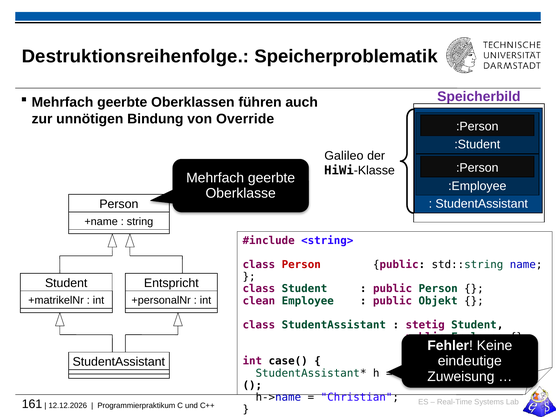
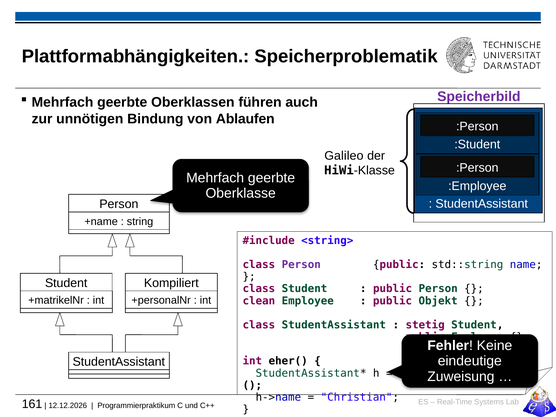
Destruktionsreihenfolge: Destruktionsreihenfolge -> Plattformabhängigkeiten
Override: Override -> Ablaufen
Person at (301, 265) colour: red -> purple
Entspricht: Entspricht -> Kompiliert
case(: case( -> eher(
